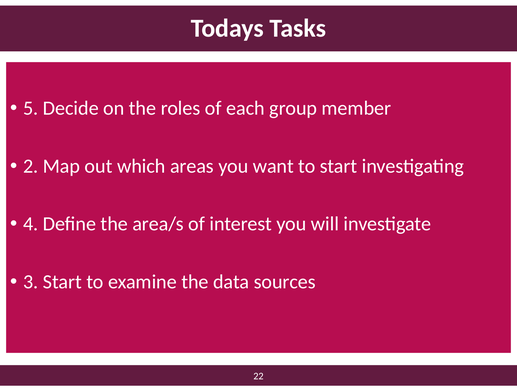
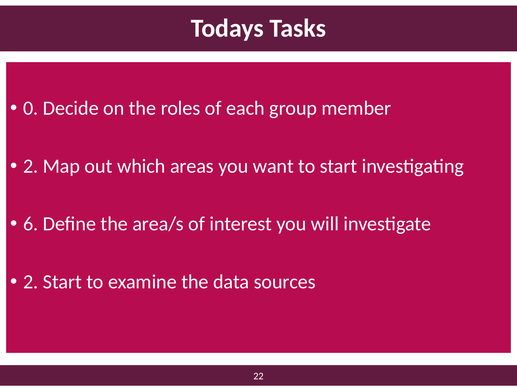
5: 5 -> 0
4: 4 -> 6
3 at (31, 282): 3 -> 2
